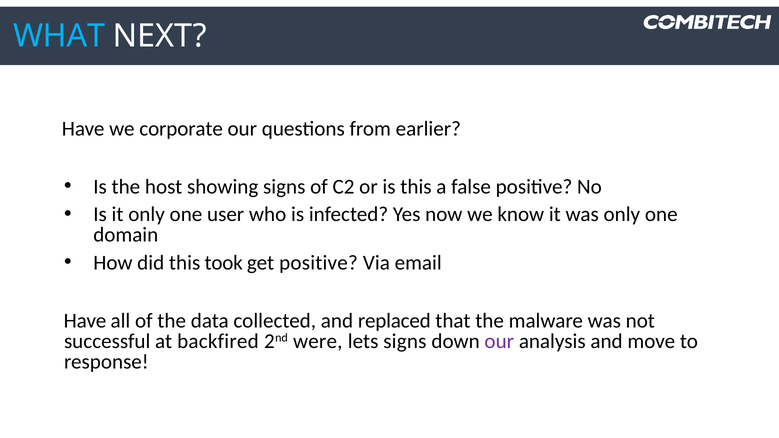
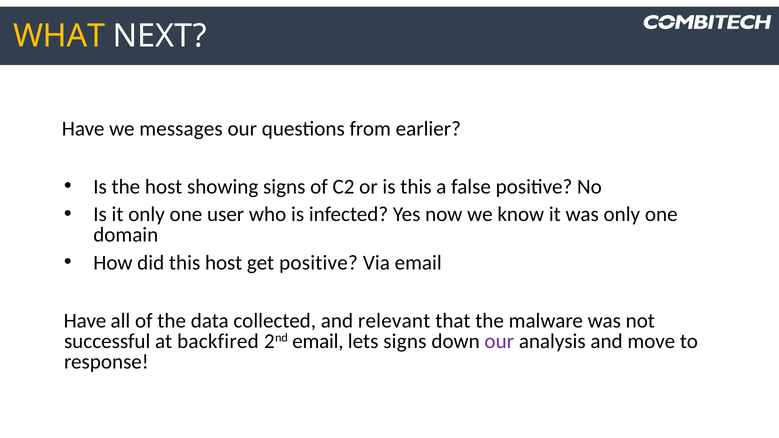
WHAT colour: light blue -> yellow
corporate: corporate -> messages
this took: took -> host
replaced: replaced -> relevant
2nd were: were -> email
